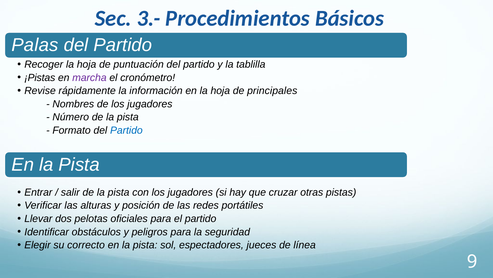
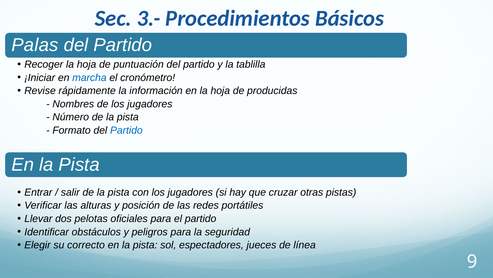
¡Pistas: ¡Pistas -> ¡Iniciar
marcha colour: purple -> blue
principales: principales -> producidas
